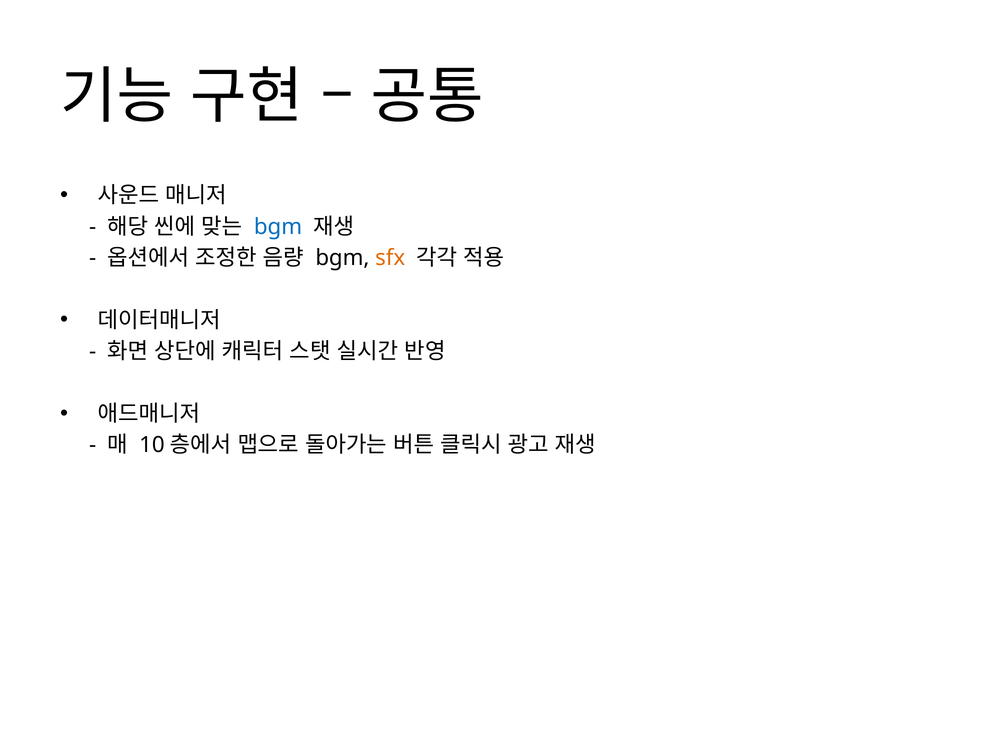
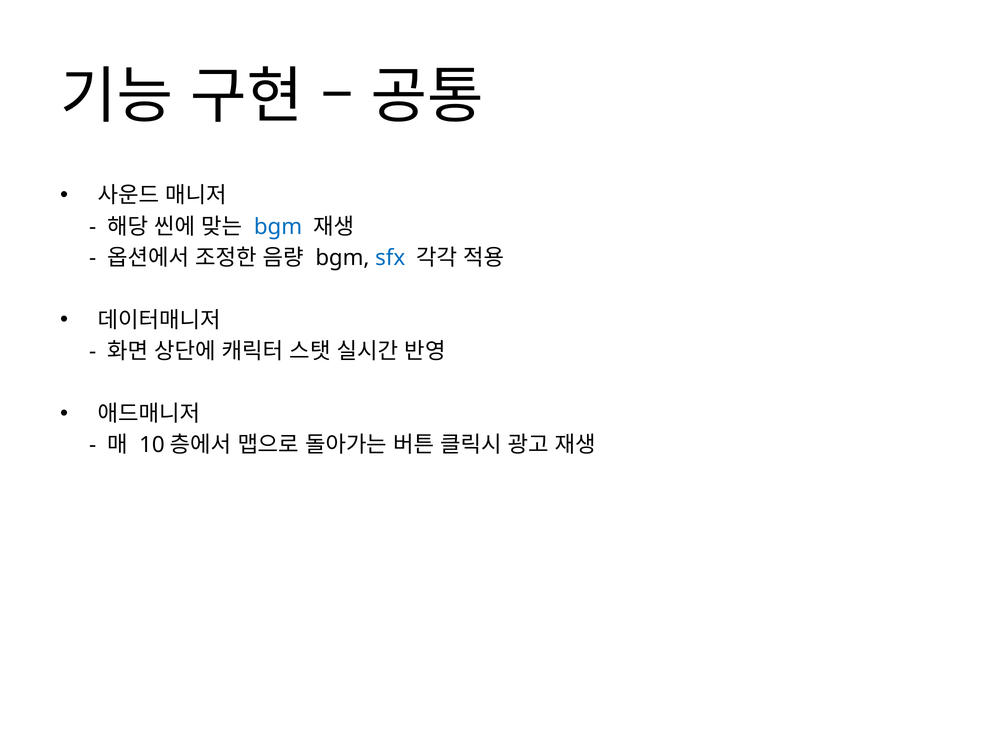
sfx colour: orange -> blue
